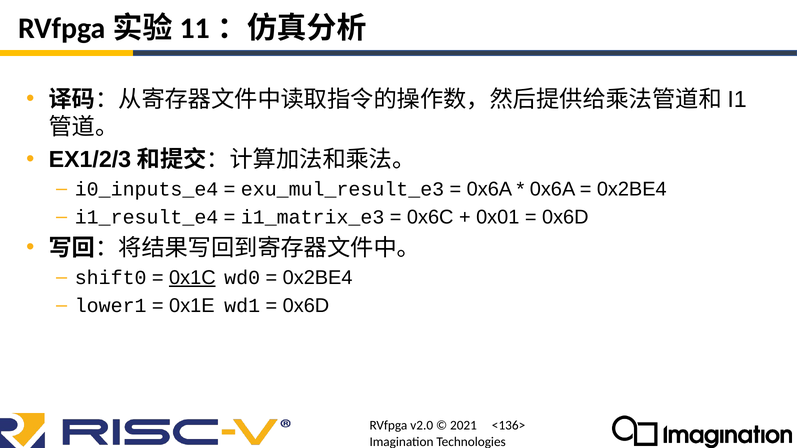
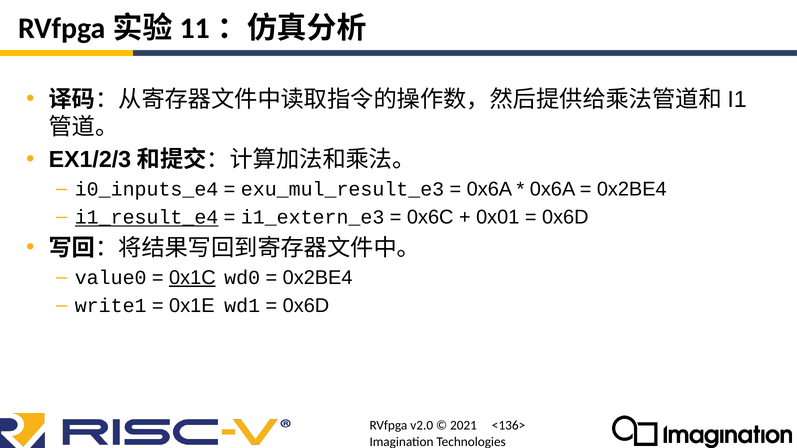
i1_result_e4 underline: none -> present
i1_matrix_e3: i1_matrix_e3 -> i1_extern_e3
shift0: shift0 -> value0
lower1: lower1 -> write1
